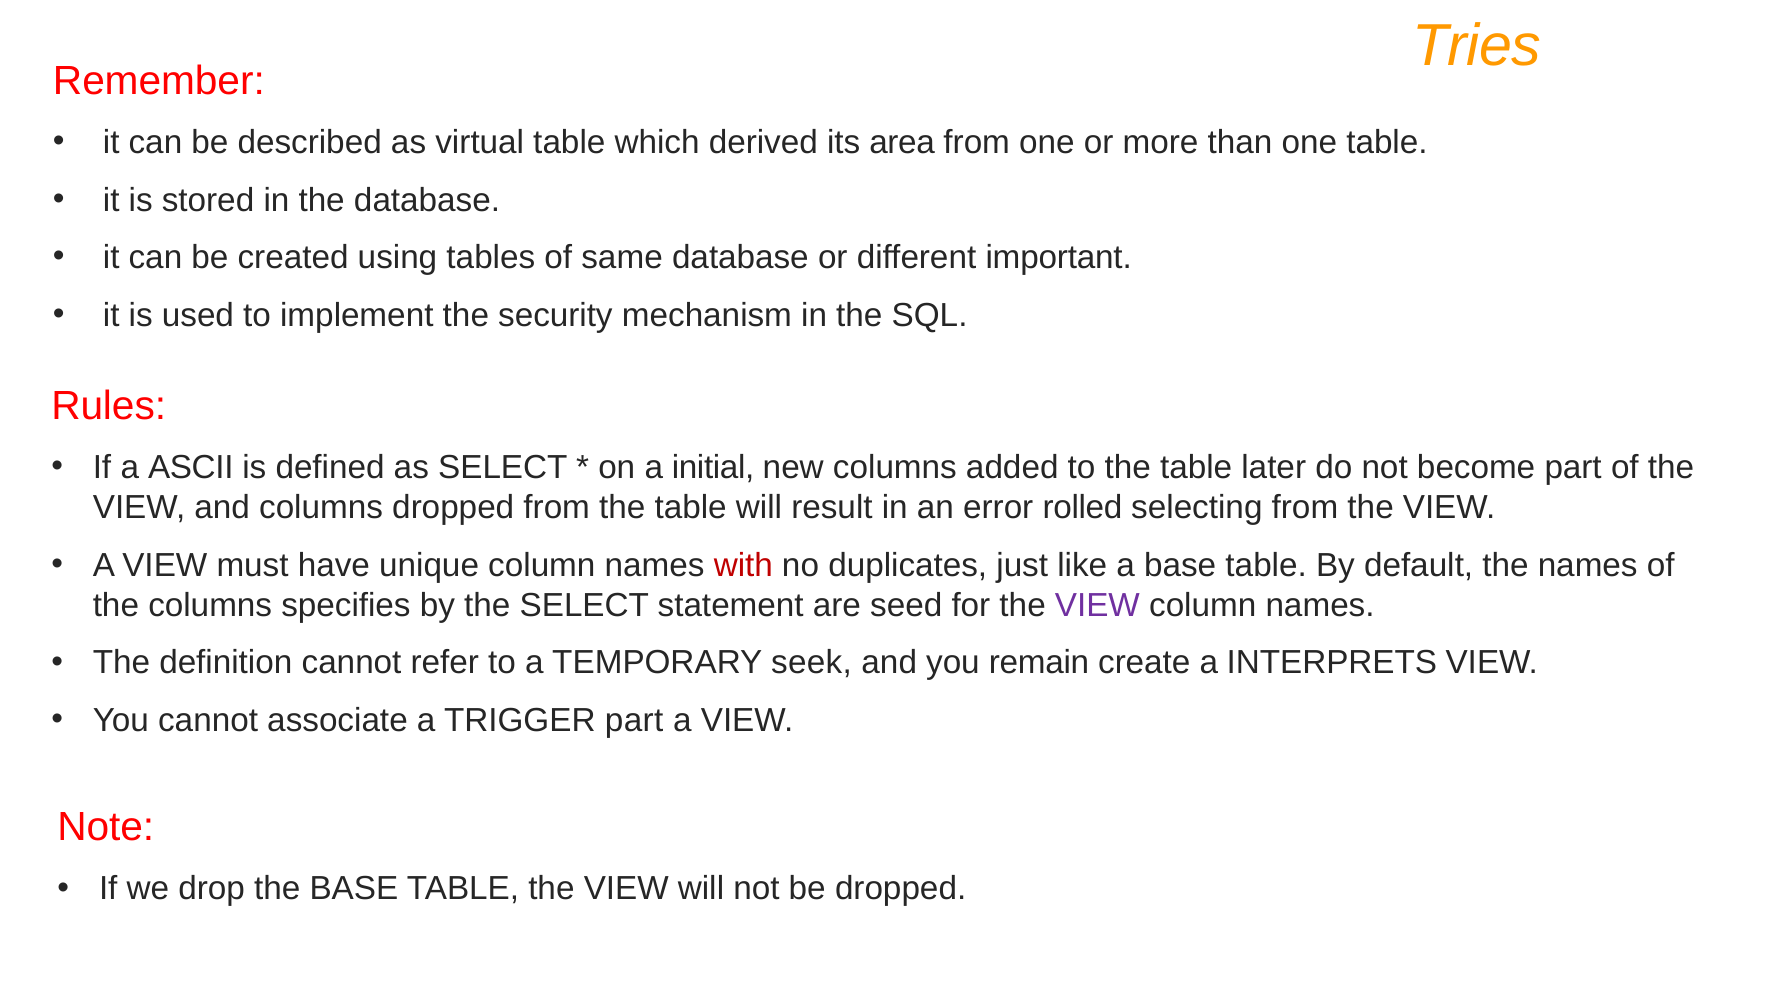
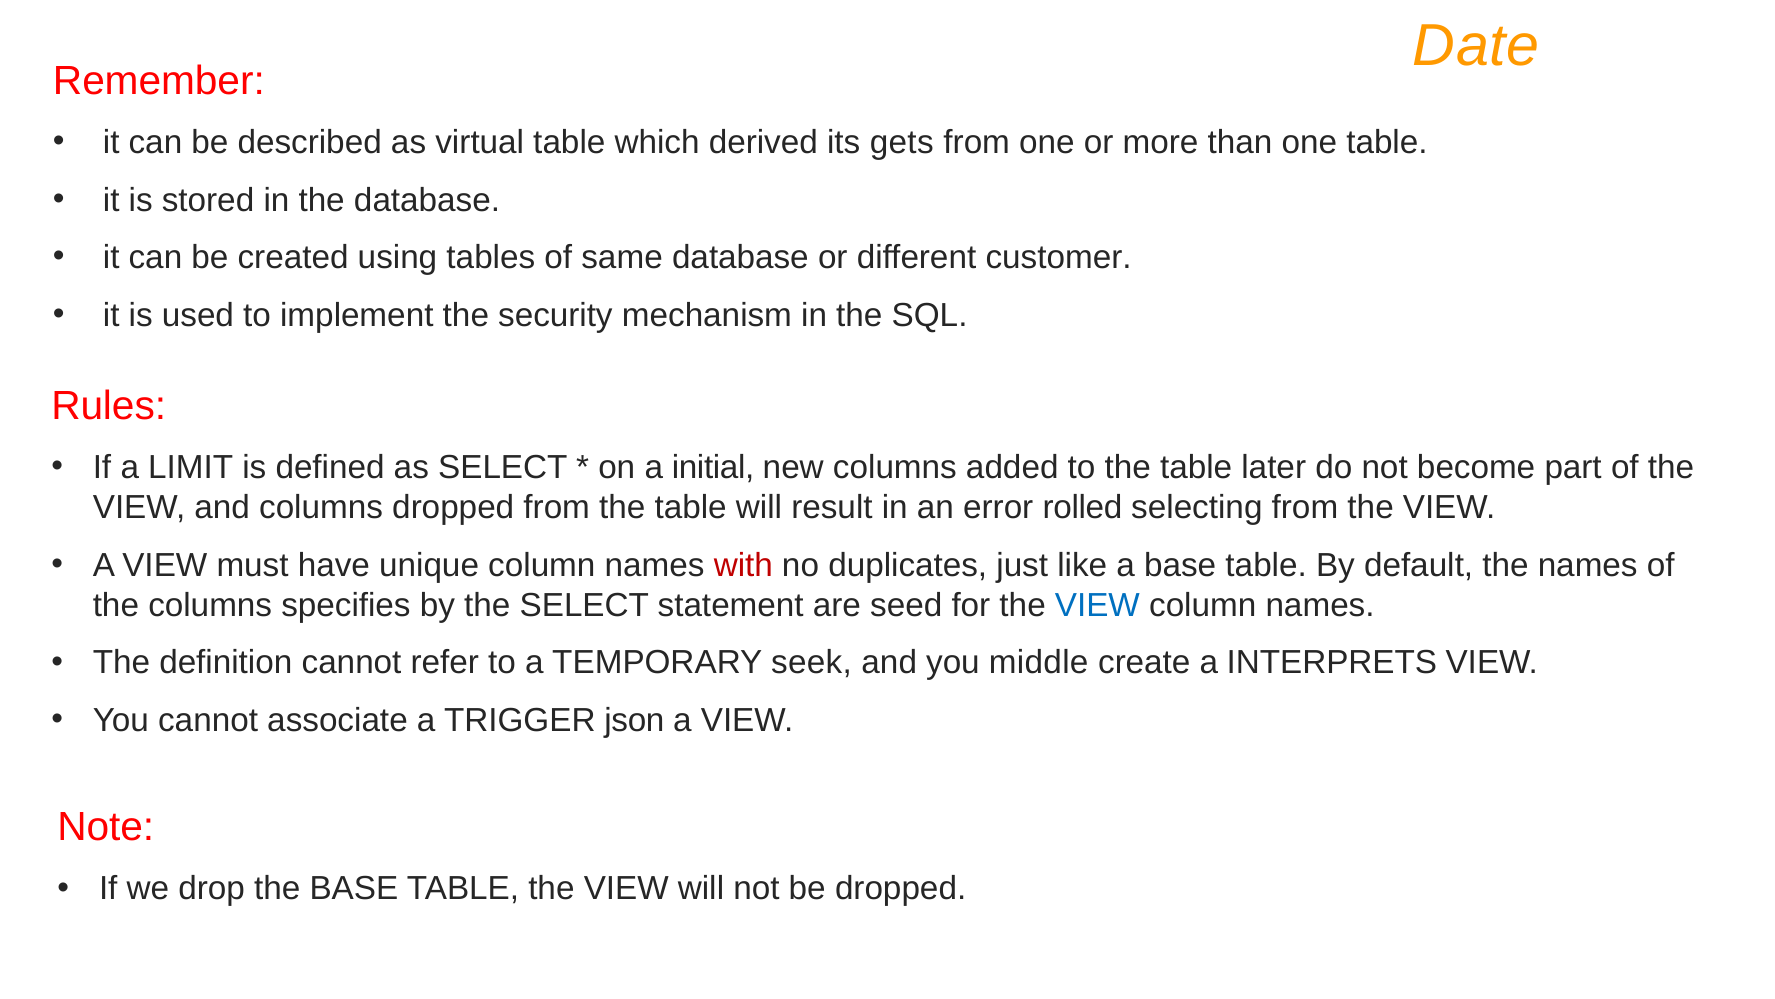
Tries: Tries -> Date
area: area -> gets
important: important -> customer
ASCII: ASCII -> LIMIT
VIEW at (1097, 605) colour: purple -> blue
remain: remain -> middle
TRIGGER part: part -> json
